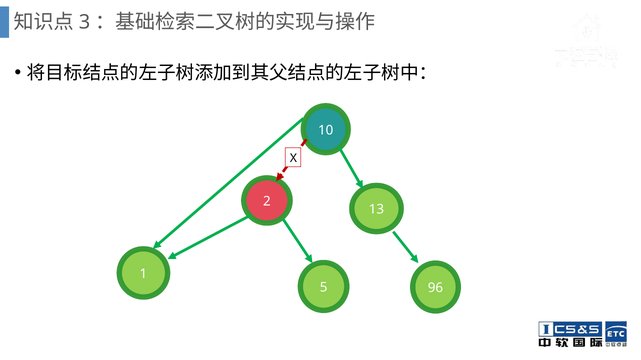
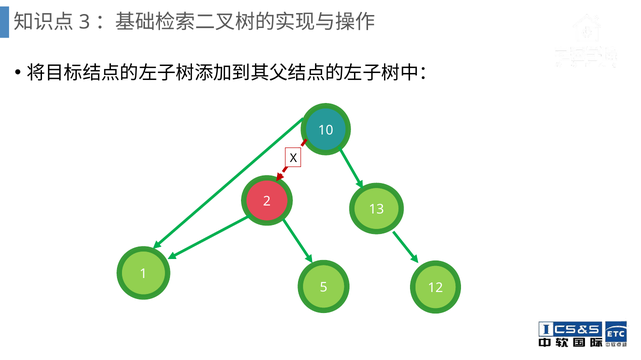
96: 96 -> 12
